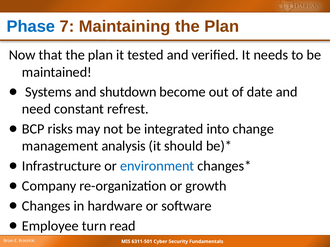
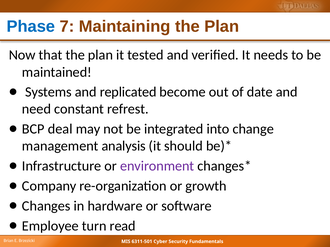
shutdown: shutdown -> replicated
risks: risks -> deal
environment colour: blue -> purple
